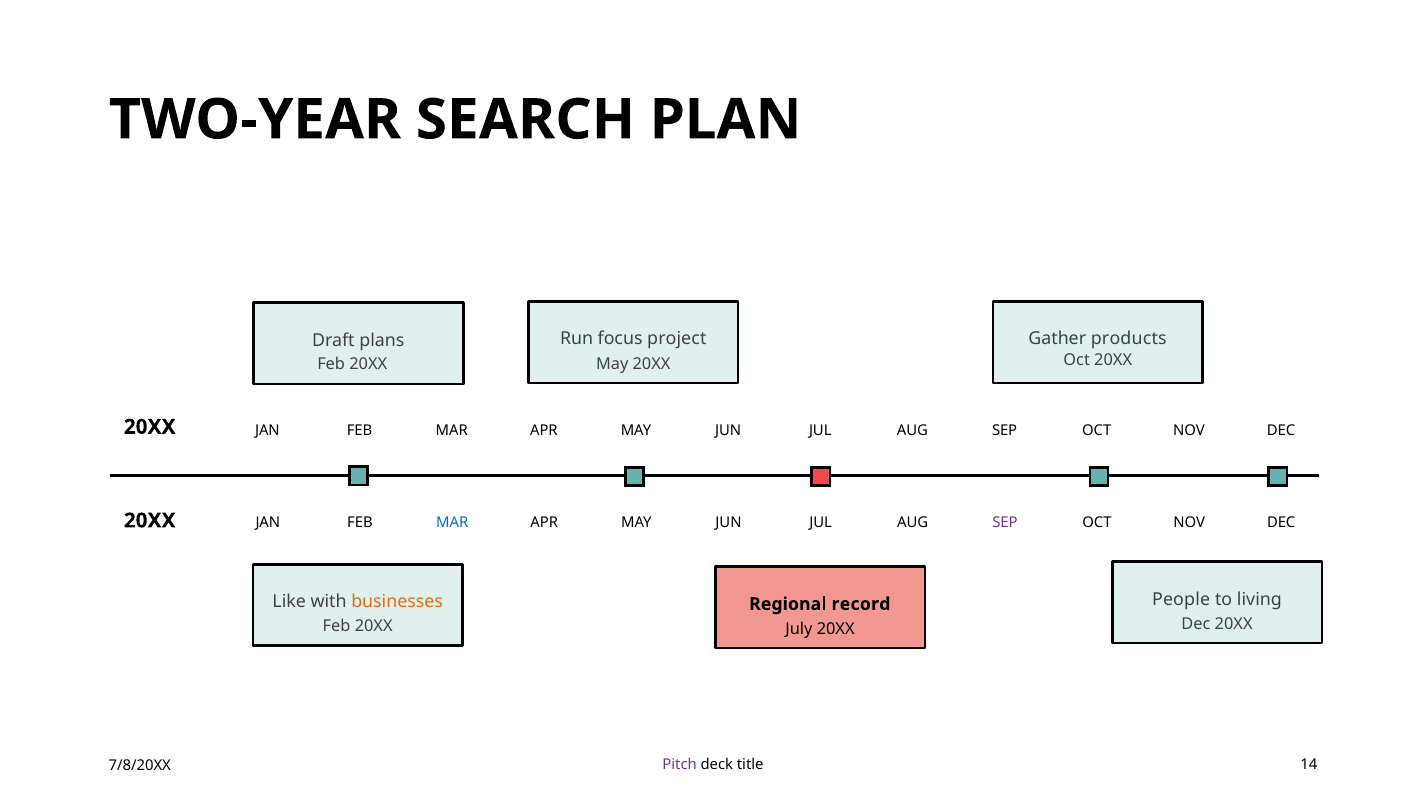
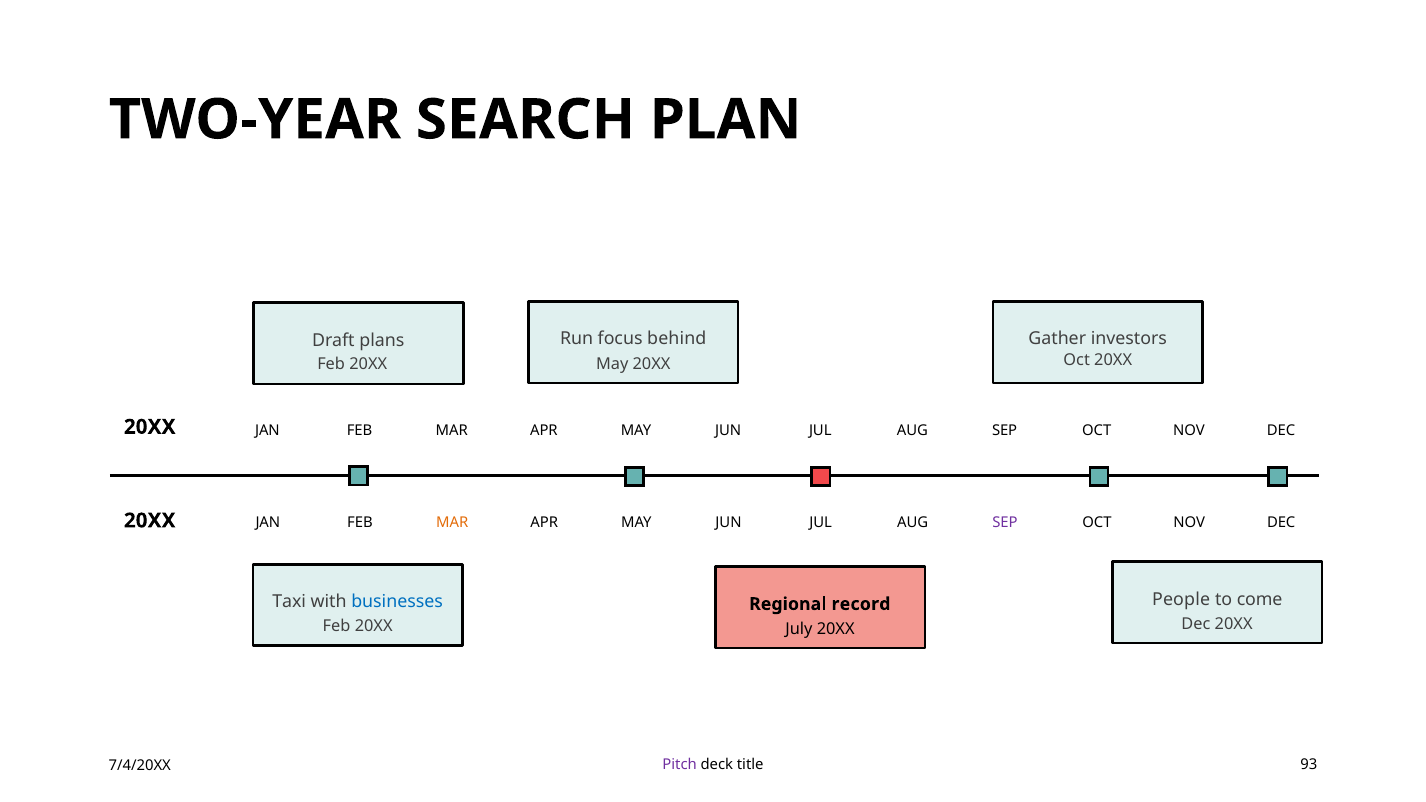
products: products -> investors
project: project -> behind
MAR at (452, 523) colour: blue -> orange
living: living -> come
Like: Like -> Taxi
businesses colour: orange -> blue
14: 14 -> 93
7/8/20XX: 7/8/20XX -> 7/4/20XX
